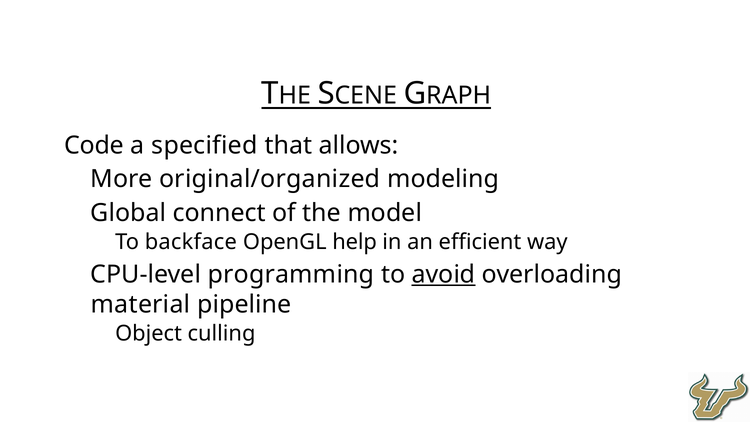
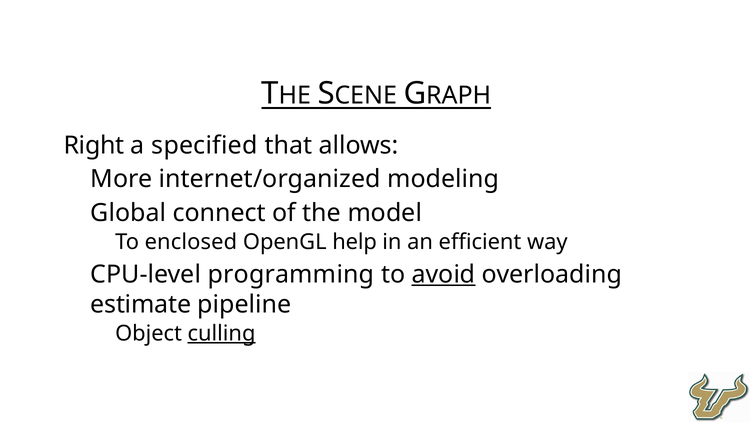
Code: Code -> Right
original/organized: original/organized -> internet/organized
backface: backface -> enclosed
material: material -> estimate
culling underline: none -> present
